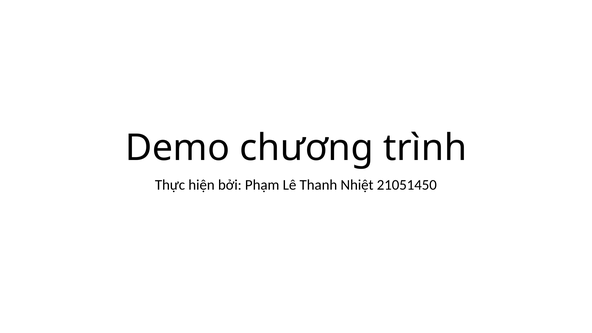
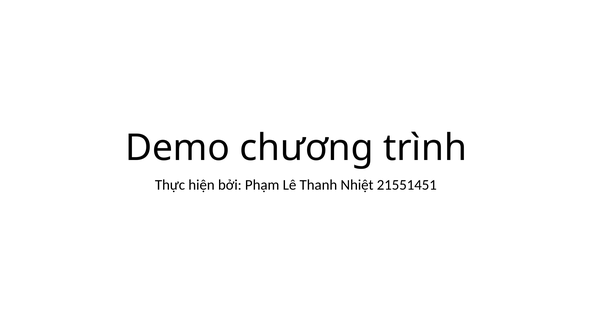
21051450: 21051450 -> 21551451
